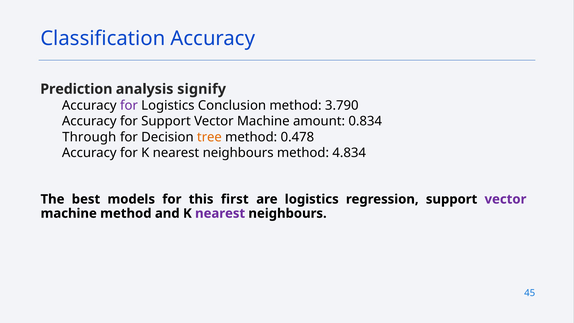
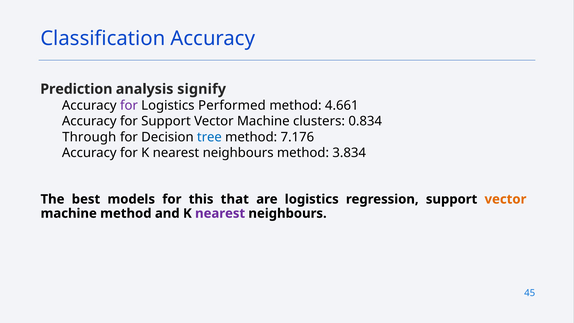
Conclusion: Conclusion -> Performed
3.790: 3.790 -> 4.661
amount: amount -> clusters
tree colour: orange -> blue
0.478: 0.478 -> 7.176
4.834: 4.834 -> 3.834
first: first -> that
vector at (505, 199) colour: purple -> orange
